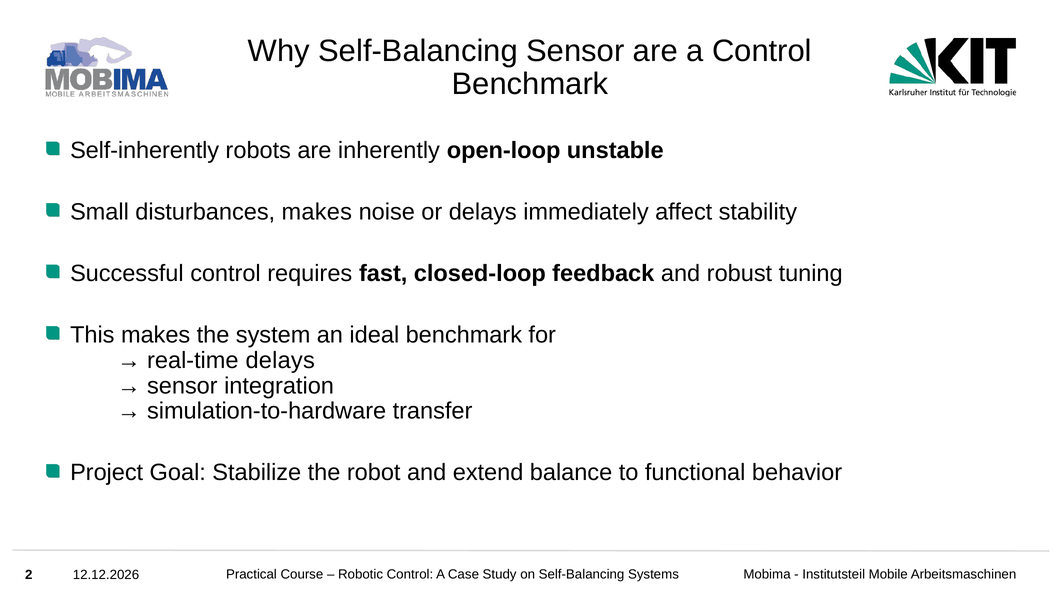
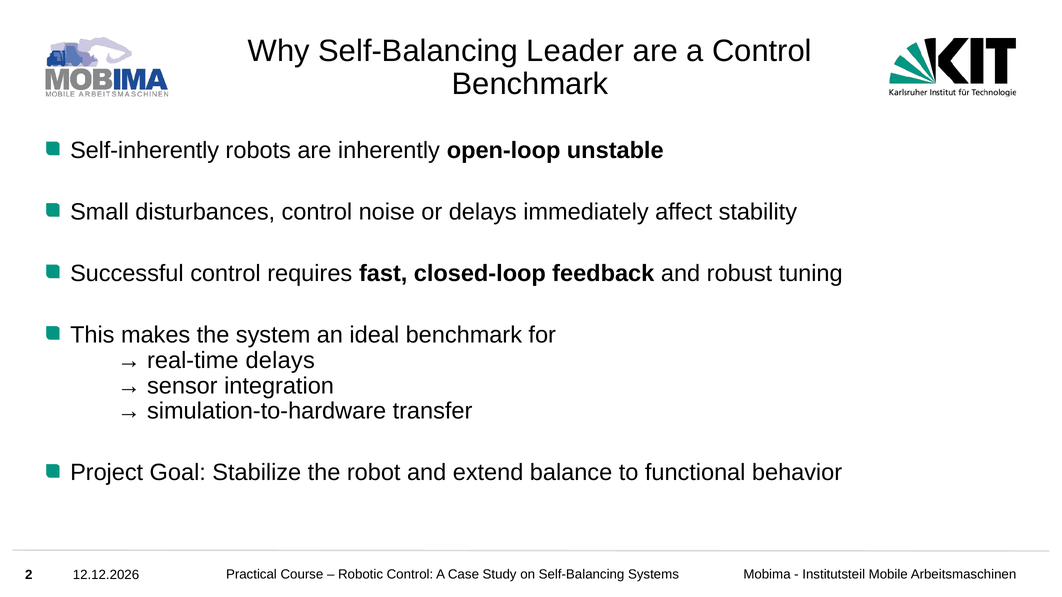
Self-Balancing Sensor: Sensor -> Leader
disturbances makes: makes -> control
